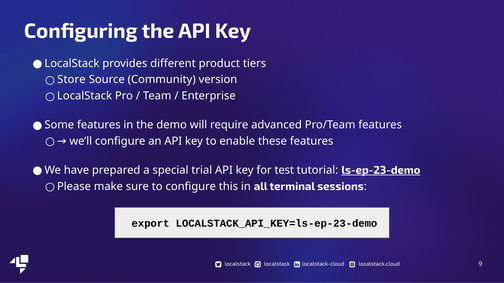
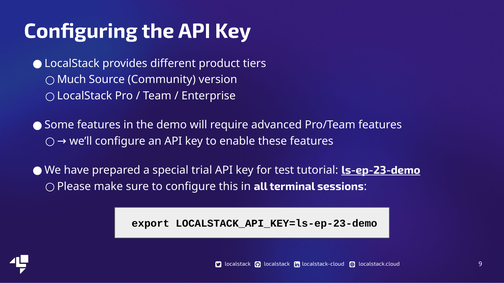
Store: Store -> Much
